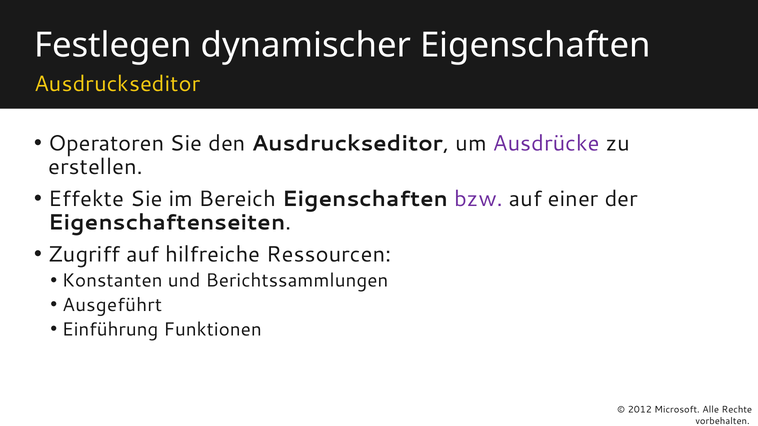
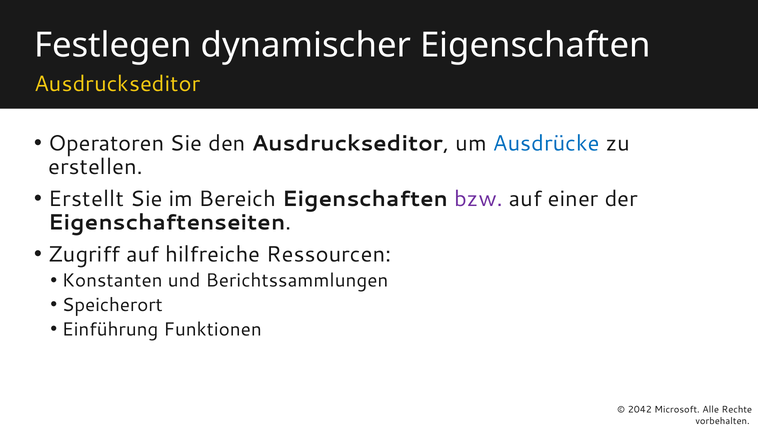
Ausdrücke colour: purple -> blue
Effekte: Effekte -> Erstellt
Ausgeführt: Ausgeführt -> Speicherort
2012: 2012 -> 2042
